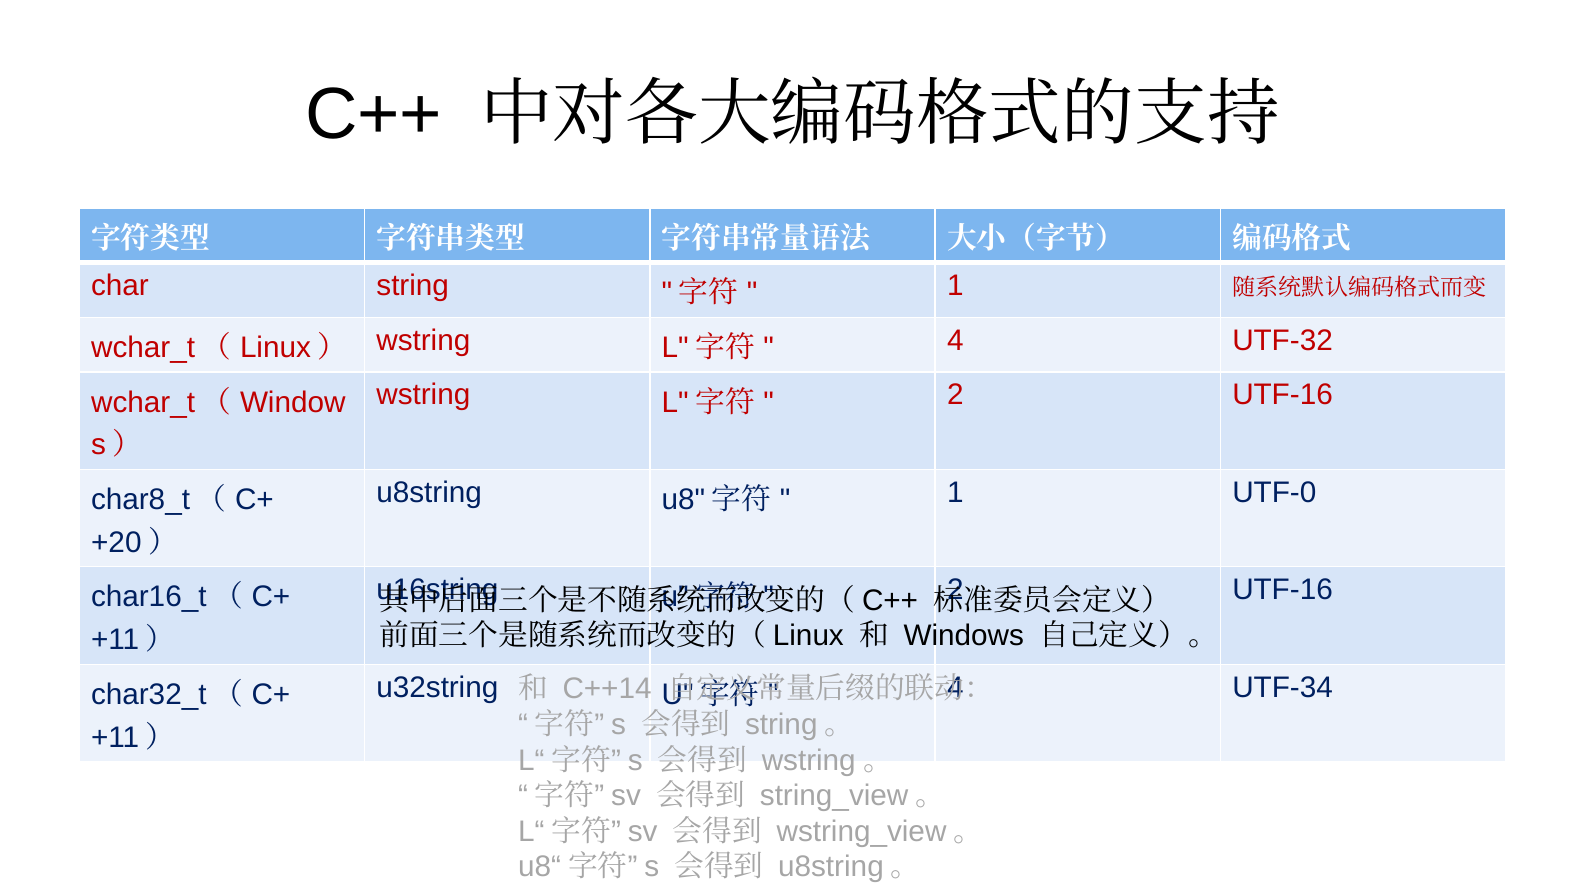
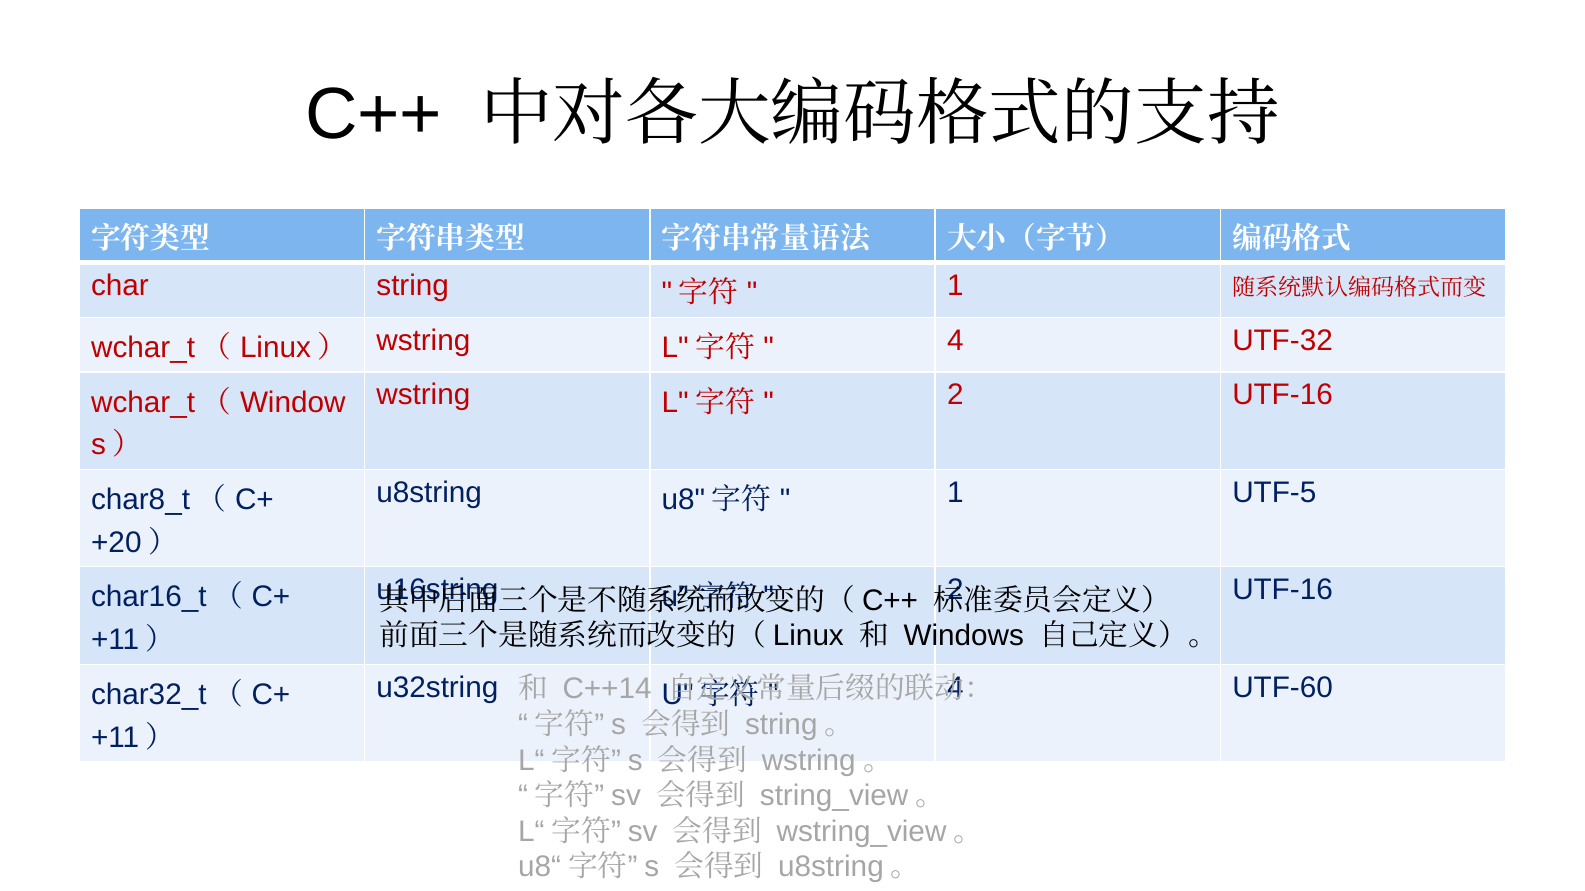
UTF-0: UTF-0 -> UTF-5
UTF-34: UTF-34 -> UTF-60
